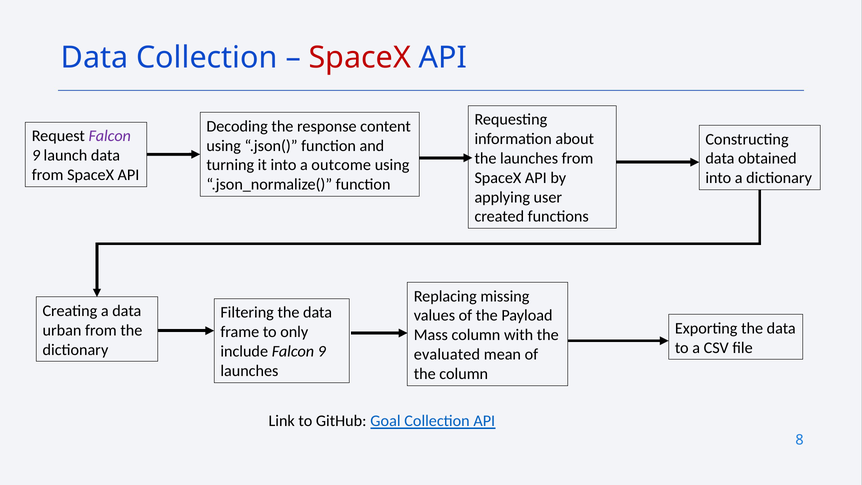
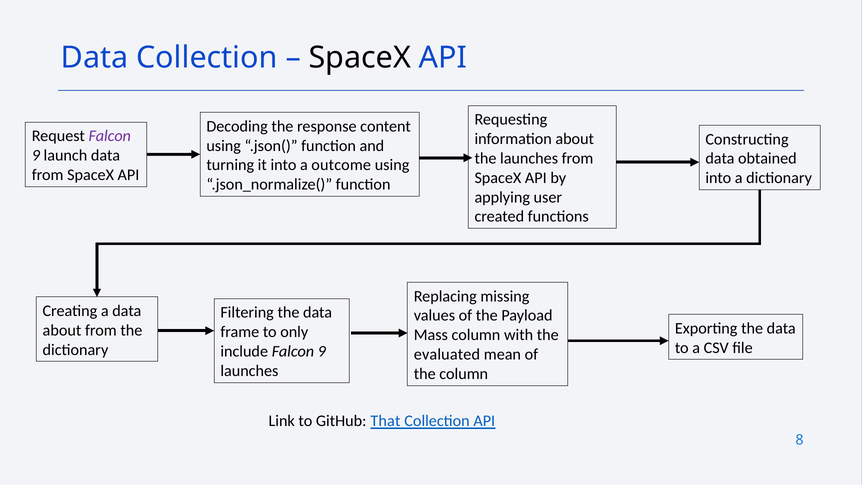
SpaceX at (360, 58) colour: red -> black
urban at (62, 330): urban -> about
Goal: Goal -> That
